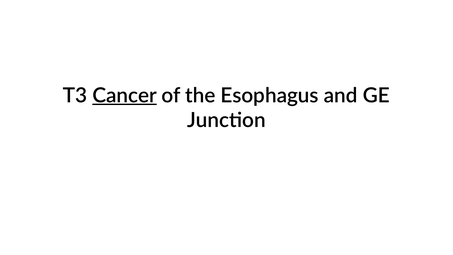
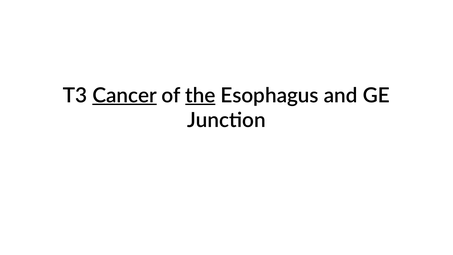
the underline: none -> present
